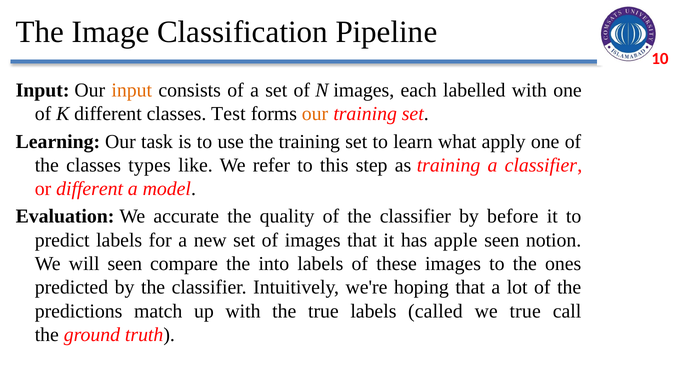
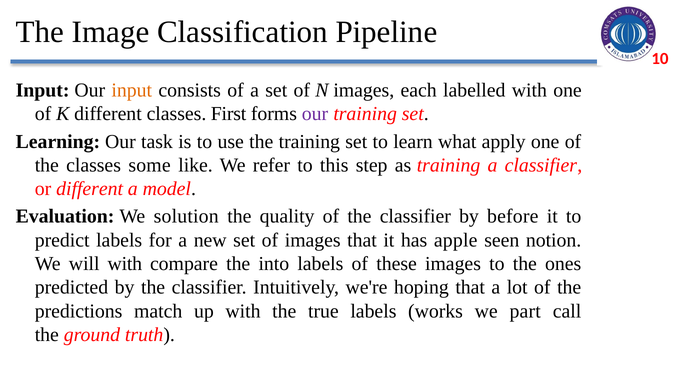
Test: Test -> First
our at (315, 114) colour: orange -> purple
types: types -> some
accurate: accurate -> solution
will seen: seen -> with
called: called -> works
we true: true -> part
